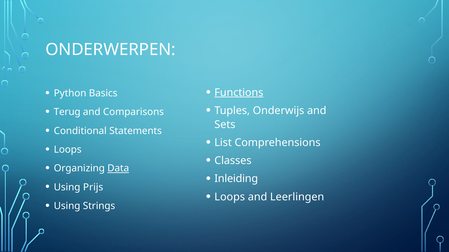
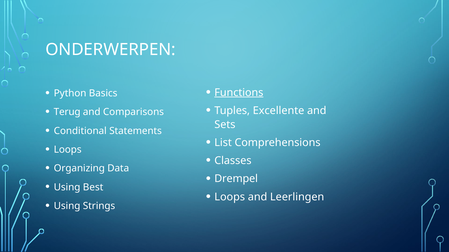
Onderwijs: Onderwijs -> Excellente
Data underline: present -> none
Inleiding: Inleiding -> Drempel
Prijs: Prijs -> Best
